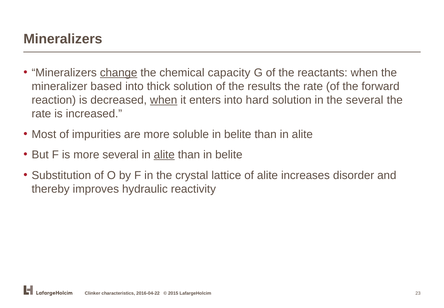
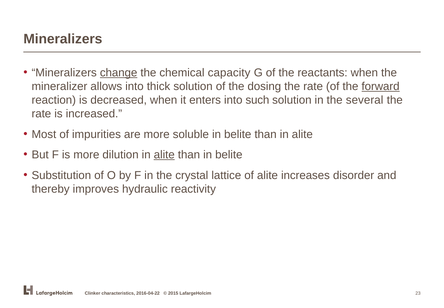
based: based -> allows
results: results -> dosing
forward underline: none -> present
when at (164, 100) underline: present -> none
hard: hard -> such
more several: several -> dilution
